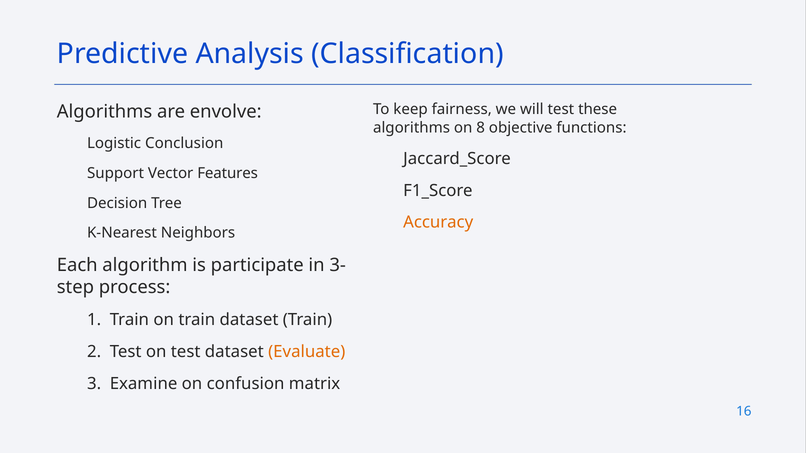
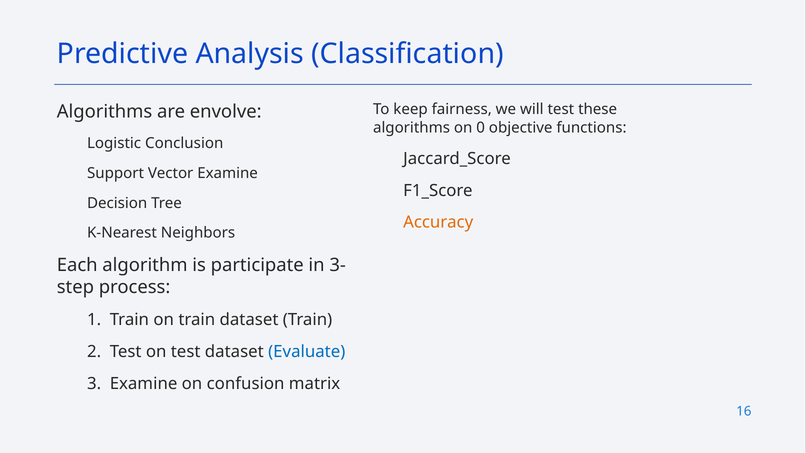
8: 8 -> 0
Vector Features: Features -> Examine
Evaluate colour: orange -> blue
